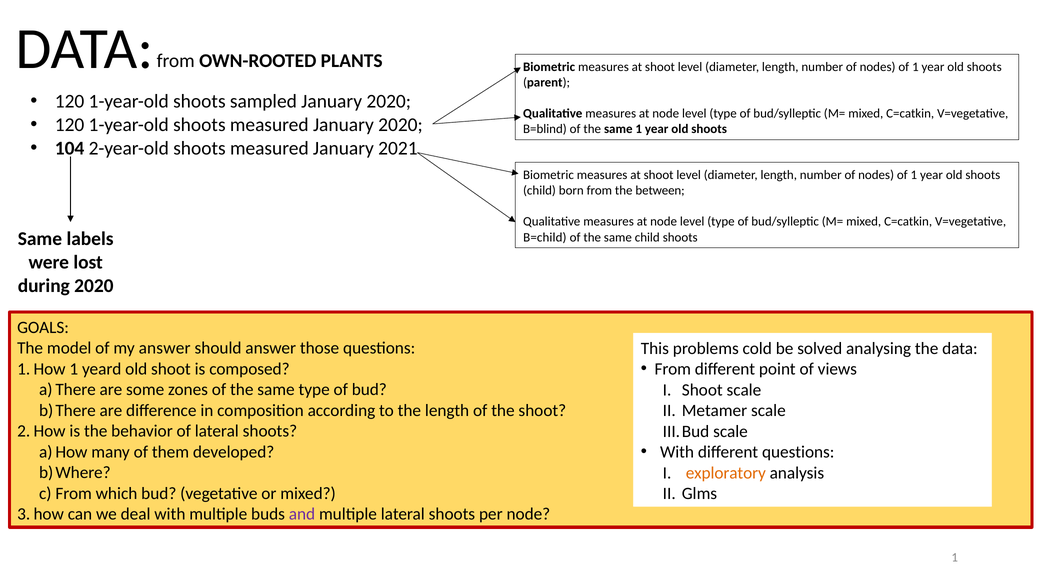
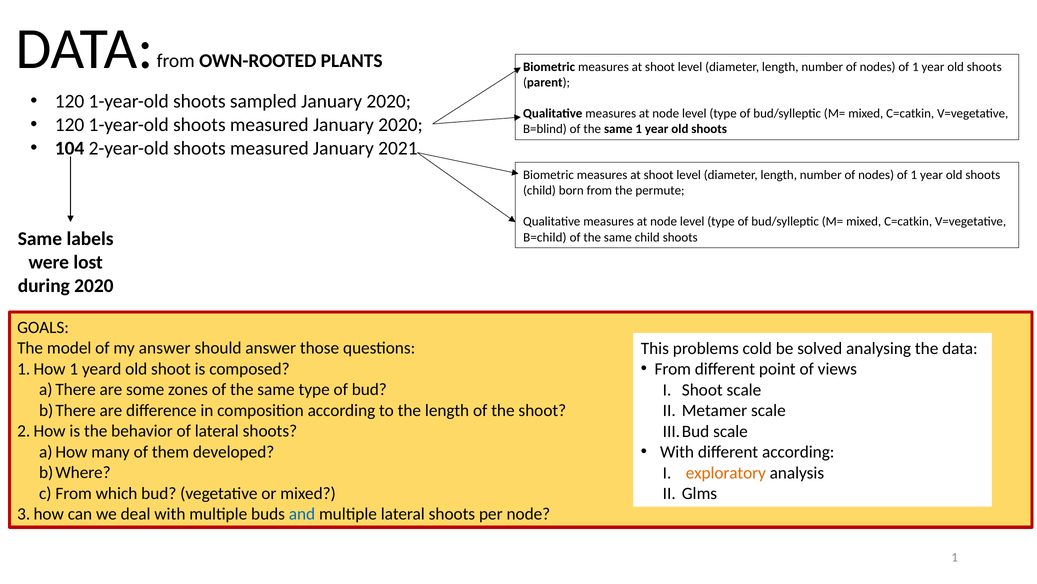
between: between -> permute
different questions: questions -> according
and colour: purple -> blue
